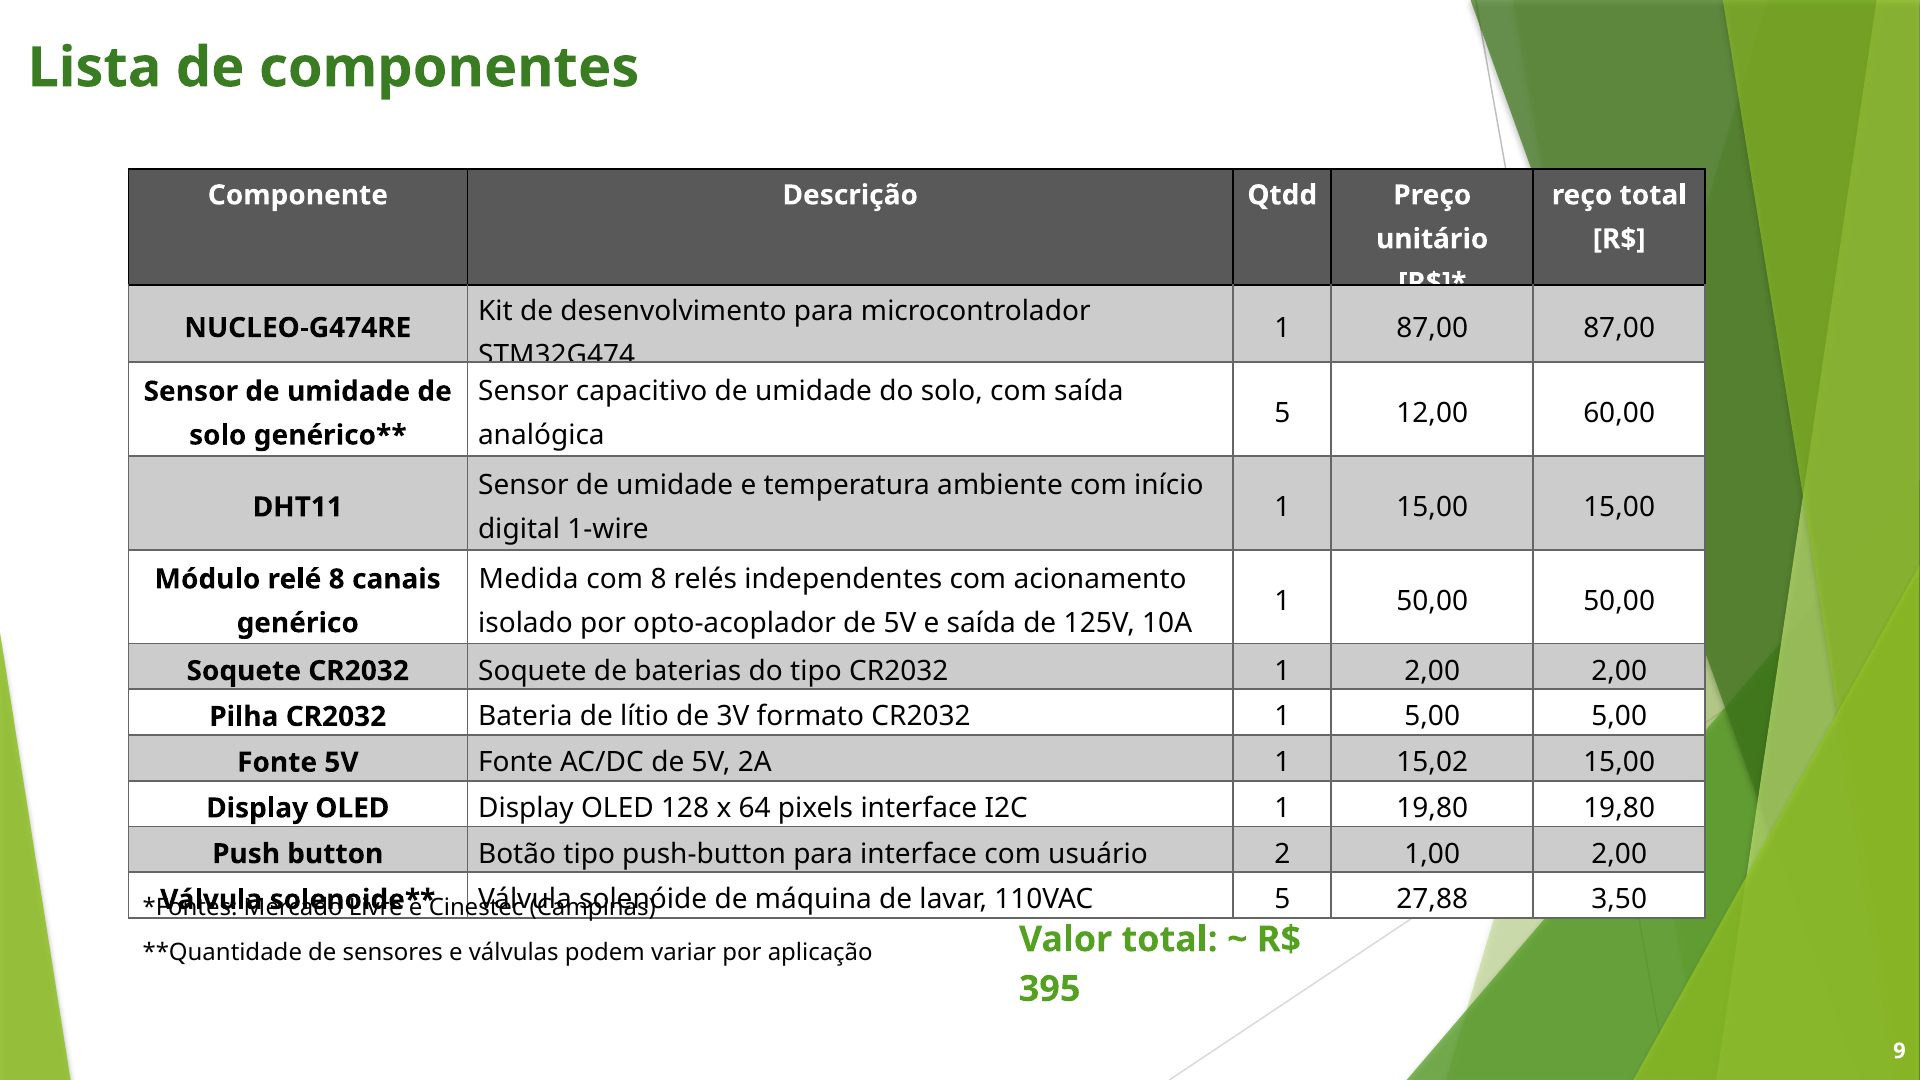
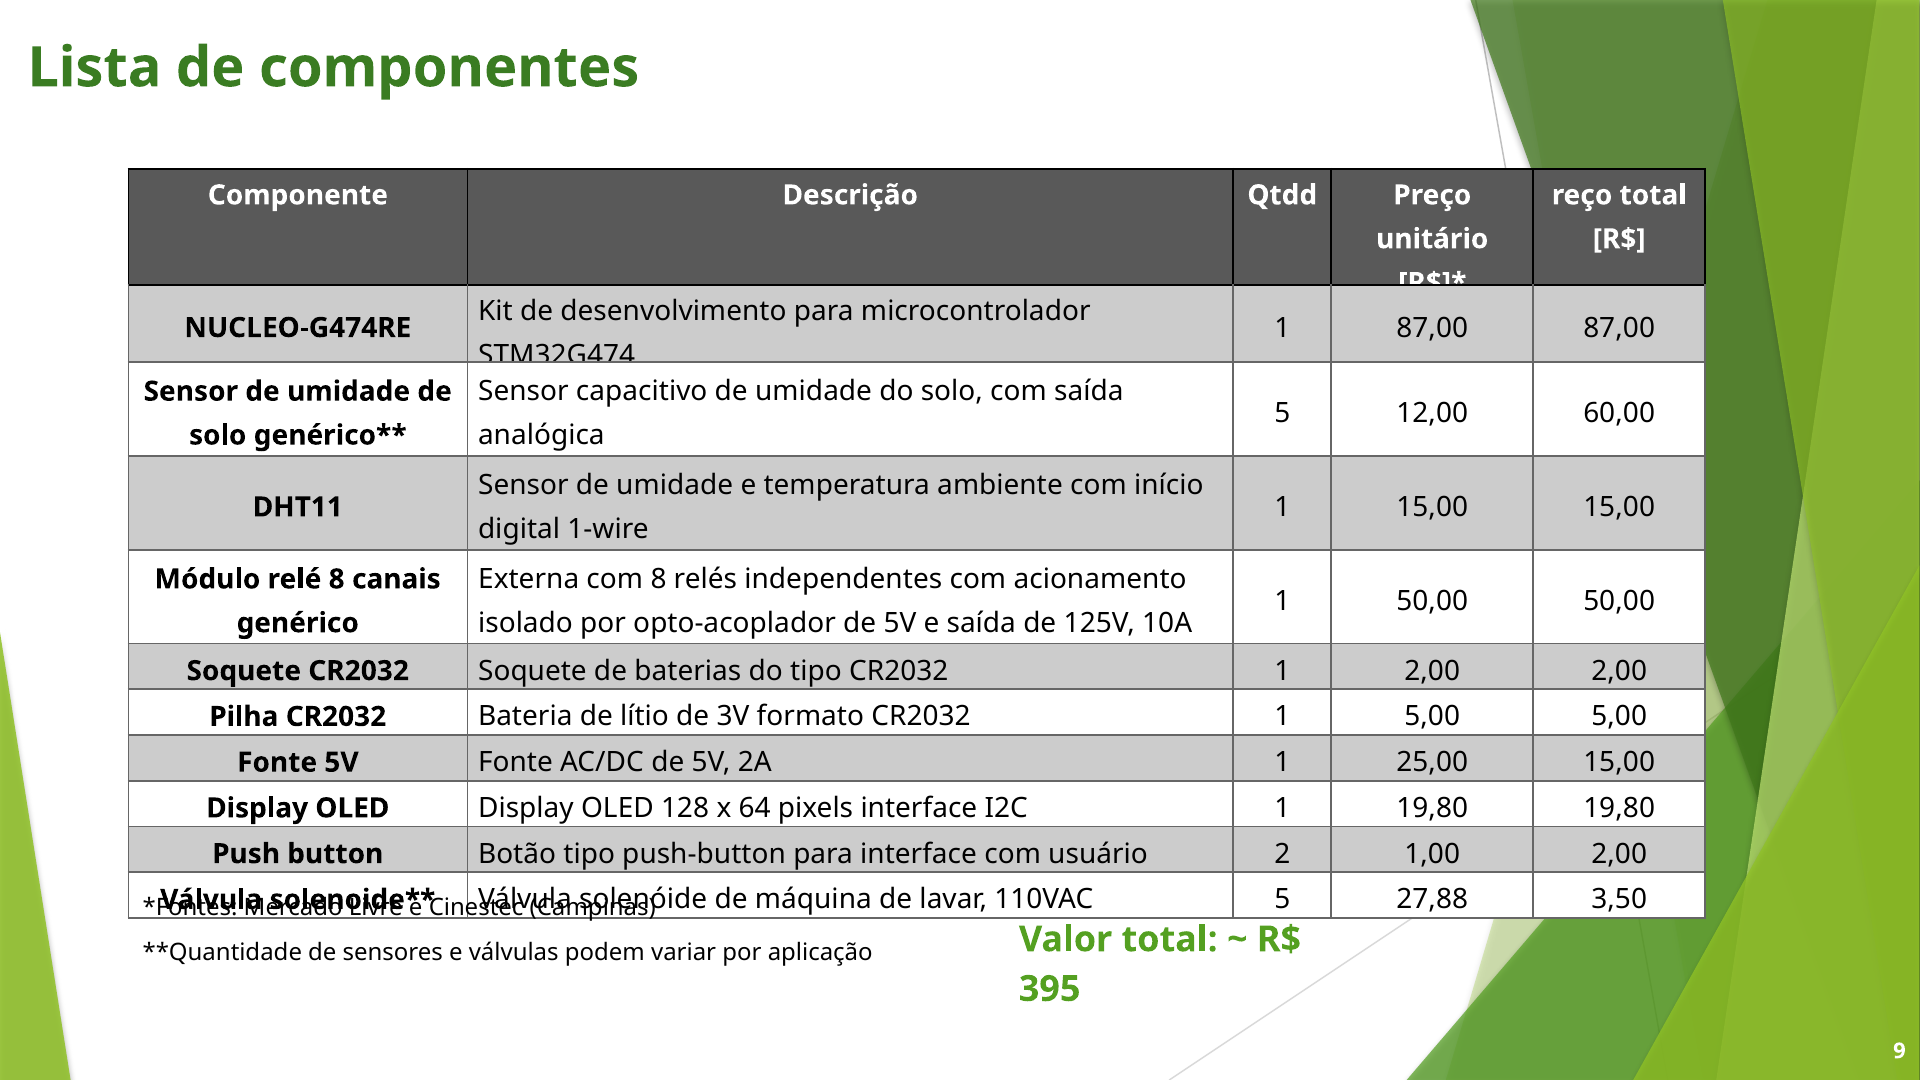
Medida: Medida -> Externa
15,02: 15,02 -> 25,00
